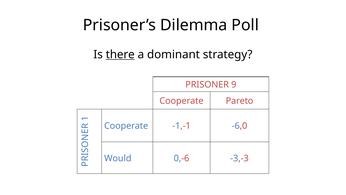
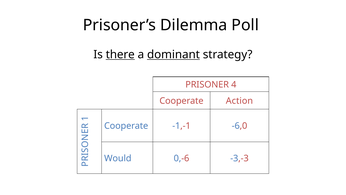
dominant underline: none -> present
9: 9 -> 4
Pareto: Pareto -> Action
